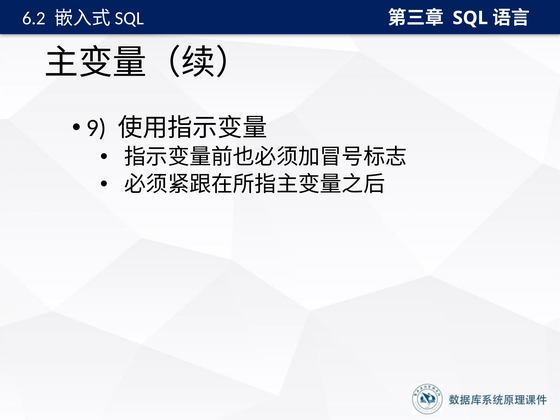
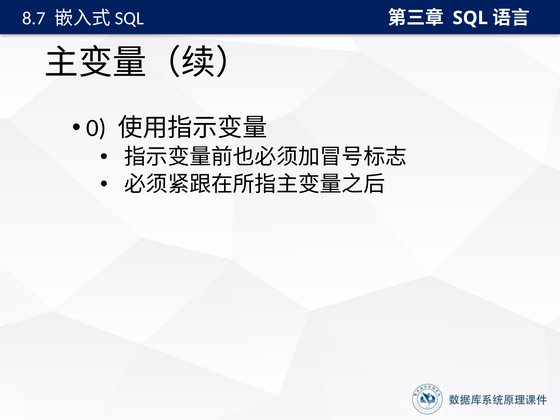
6.2: 6.2 -> 8.7
9: 9 -> 0
